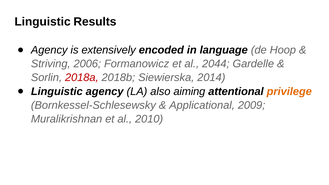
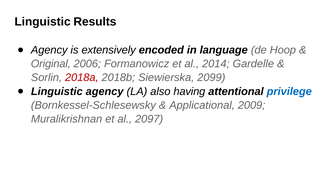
Striving: Striving -> Original
2044: 2044 -> 2014
2014: 2014 -> 2099
aiming: aiming -> having
privilege colour: orange -> blue
2010: 2010 -> 2097
